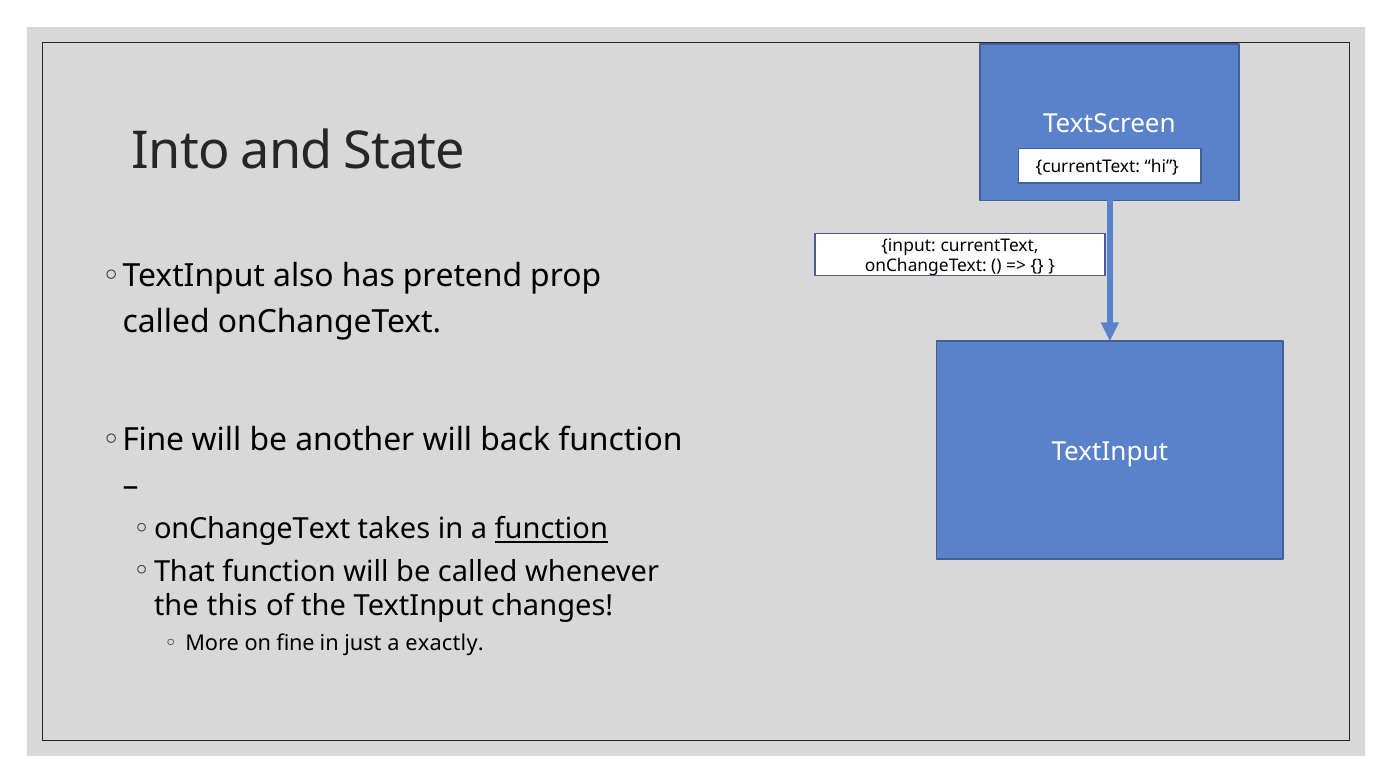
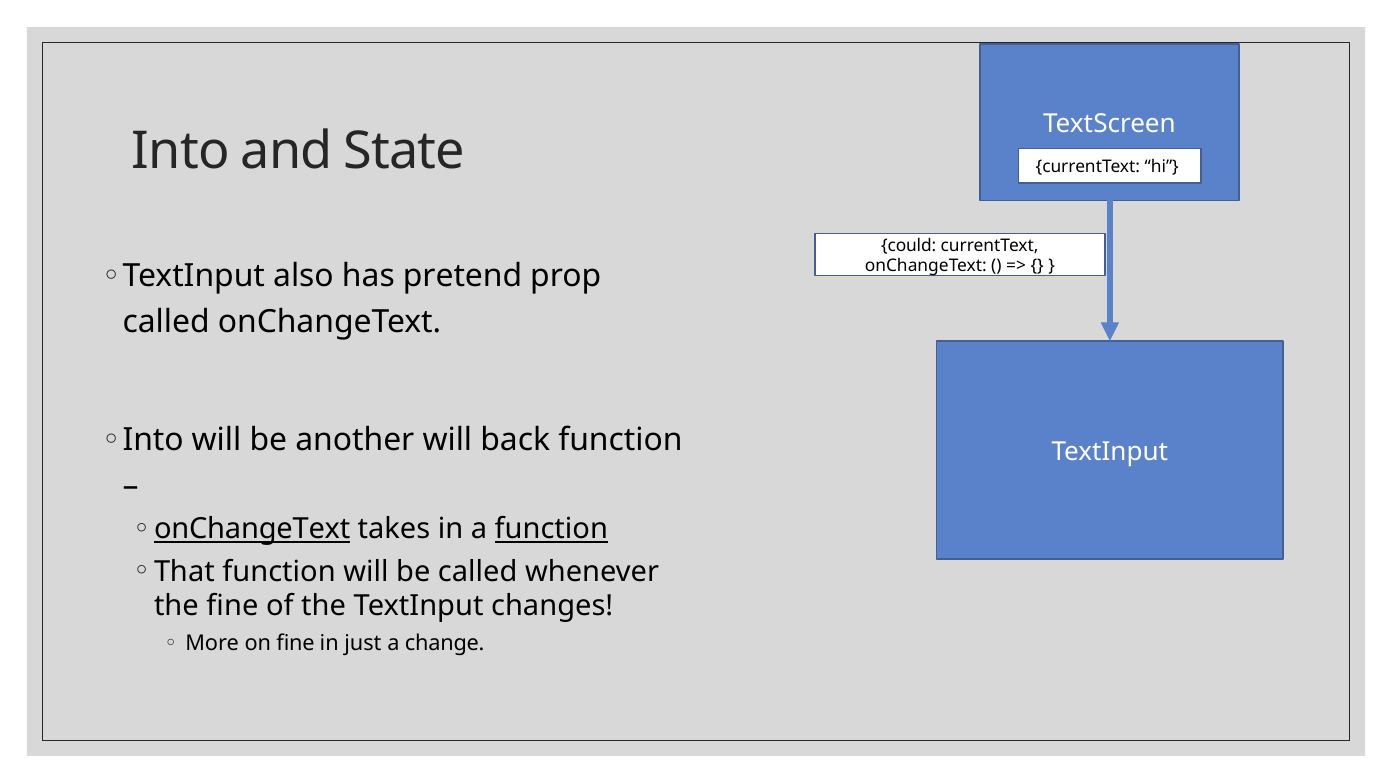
input: input -> could
Fine at (153, 440): Fine -> Into
onChangeText at (252, 529) underline: none -> present
the this: this -> fine
exactly: exactly -> change
